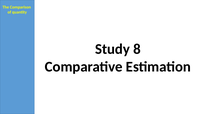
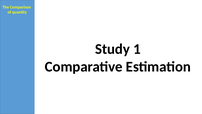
8: 8 -> 1
